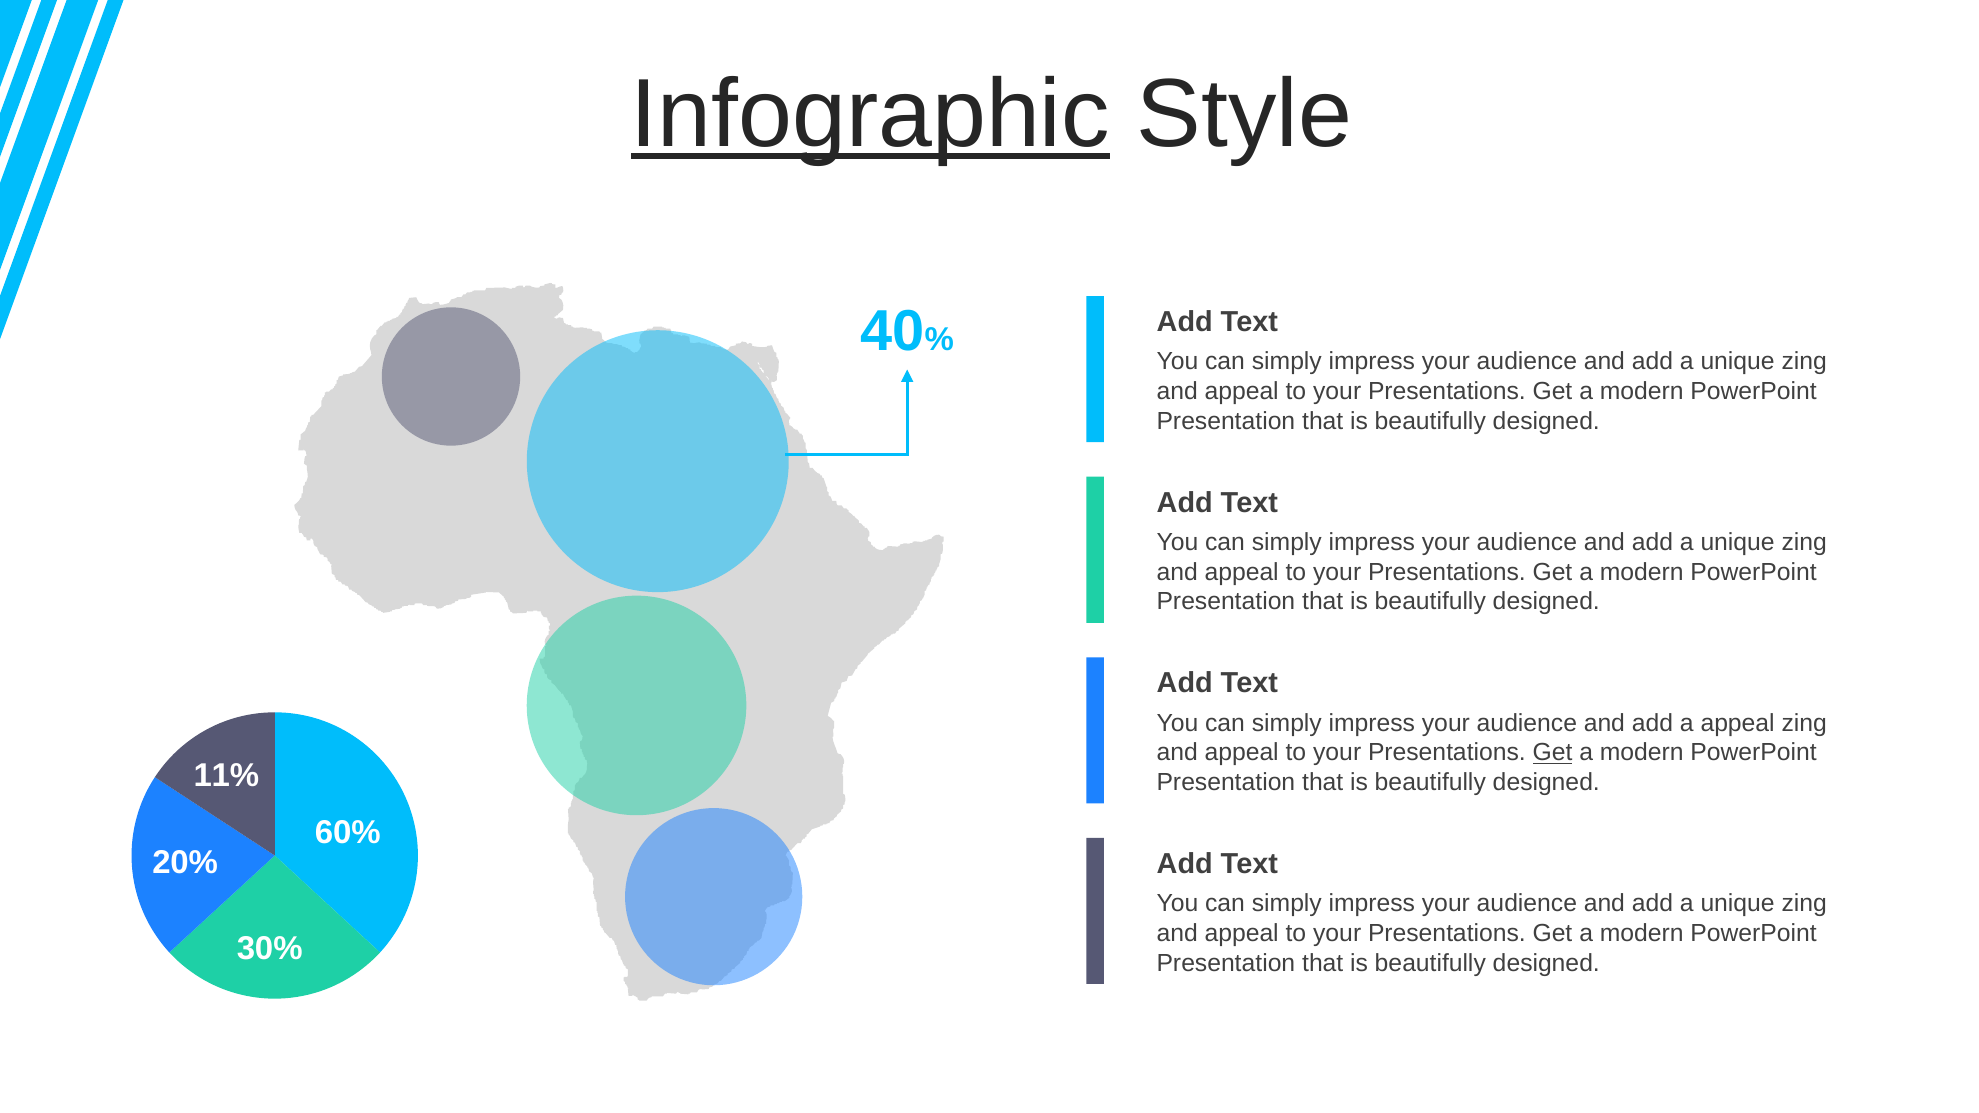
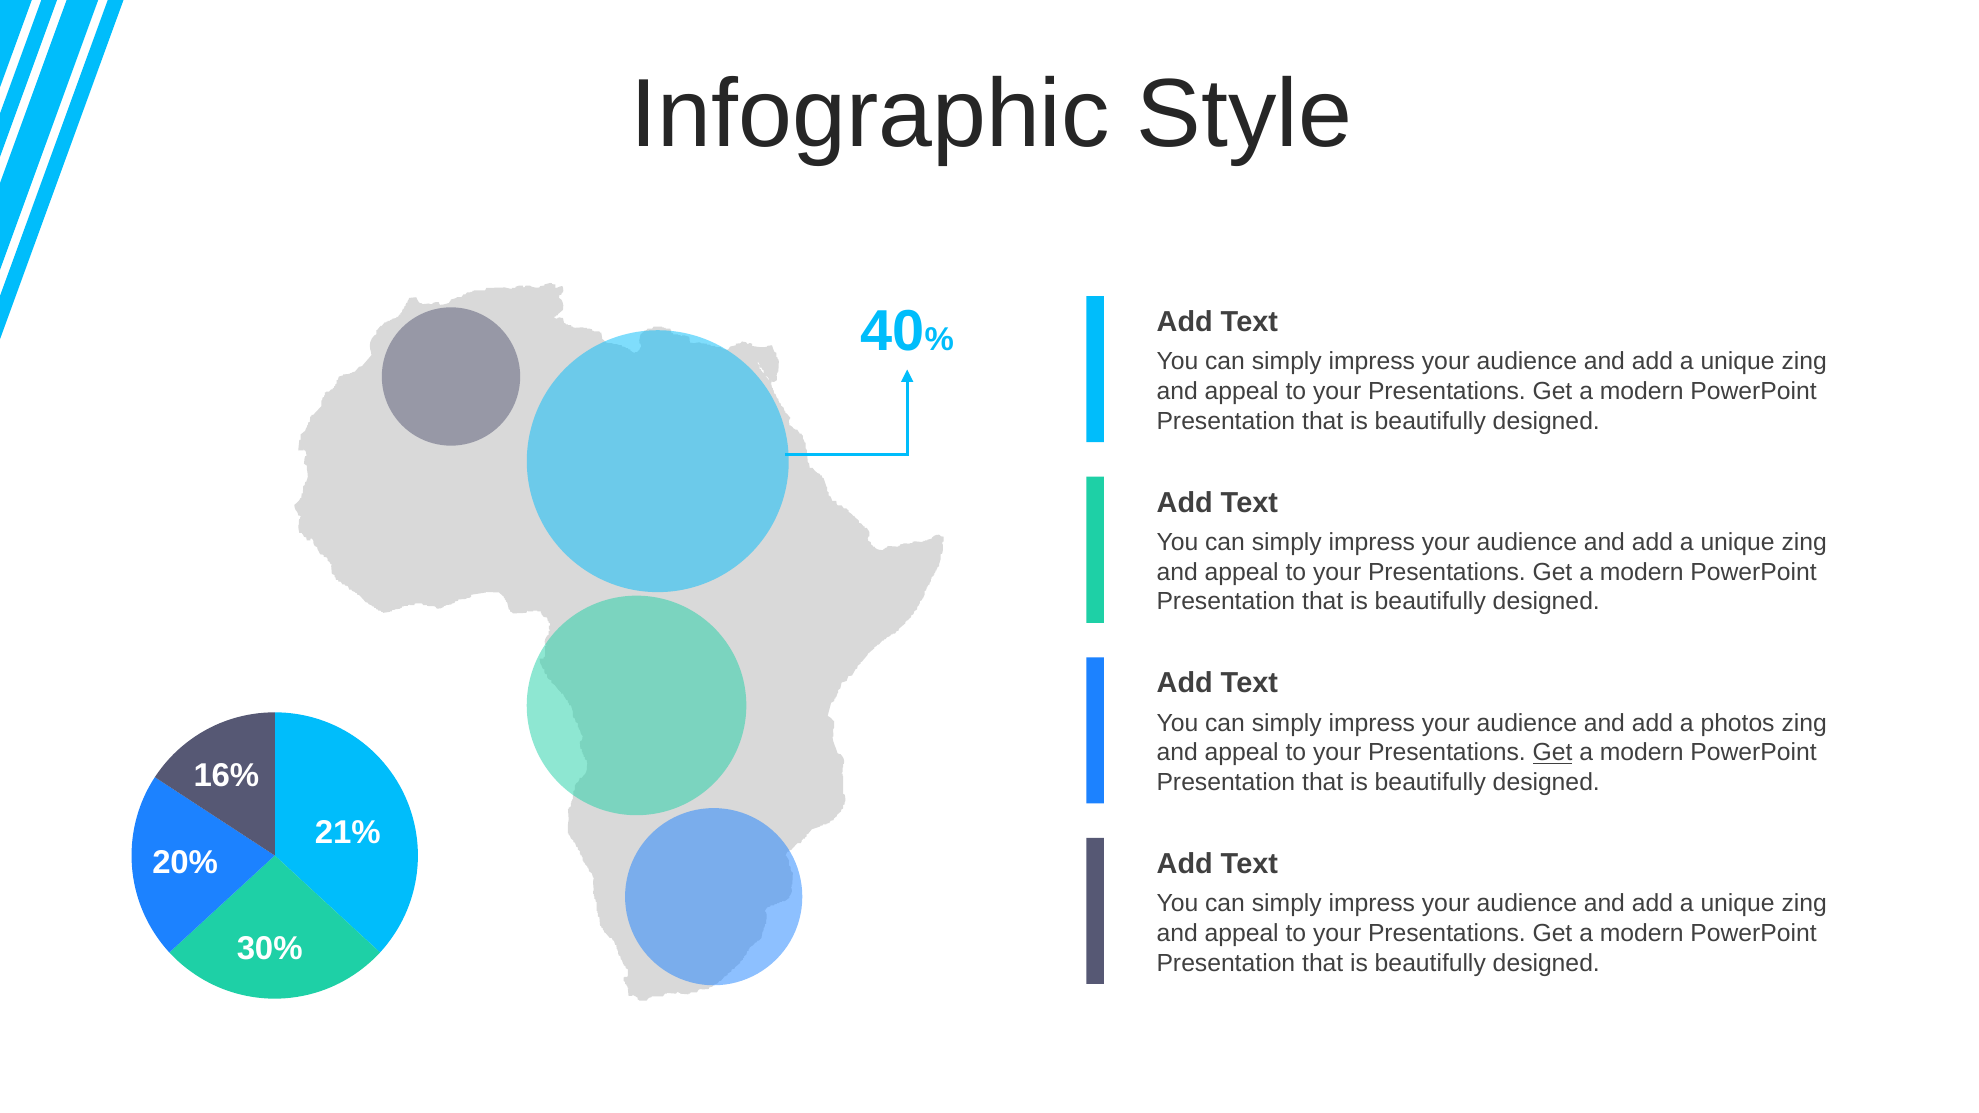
Infographic underline: present -> none
a appeal: appeal -> photos
11%: 11% -> 16%
60%: 60% -> 21%
